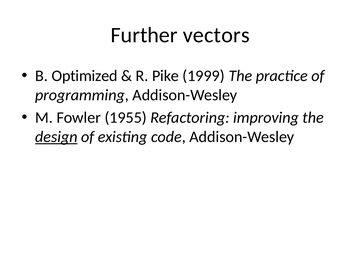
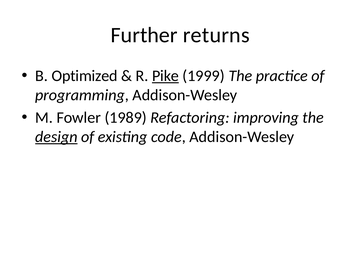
vectors: vectors -> returns
Pike underline: none -> present
1955: 1955 -> 1989
